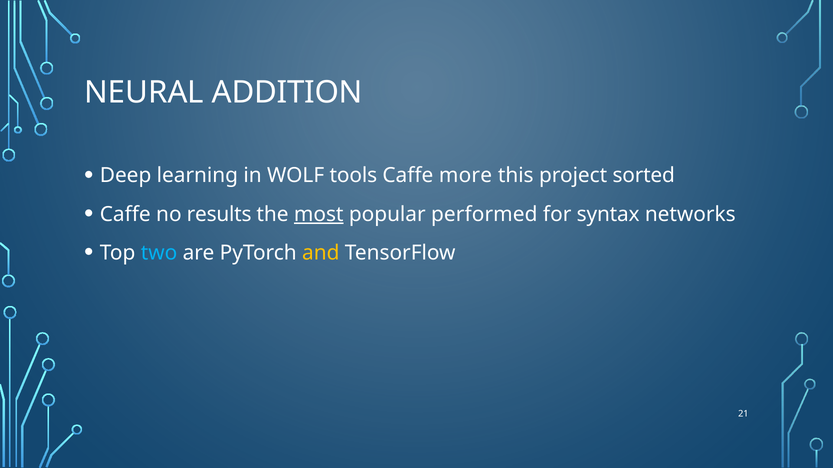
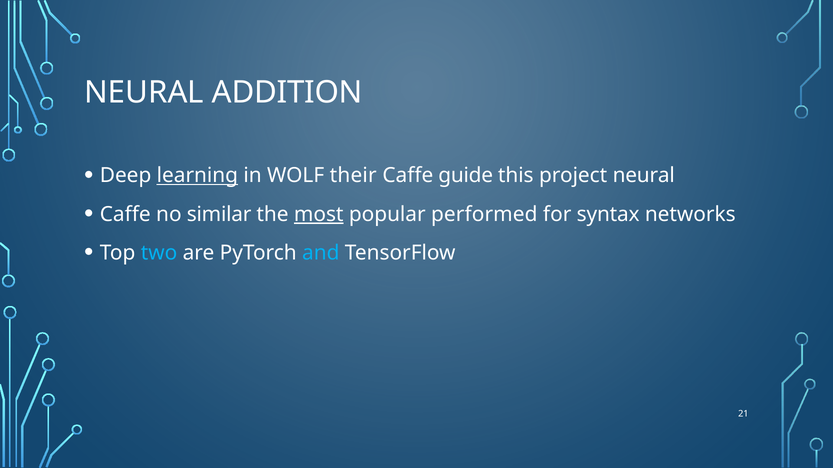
learning underline: none -> present
tools: tools -> their
more: more -> guide
project sorted: sorted -> neural
results: results -> similar
and colour: yellow -> light blue
